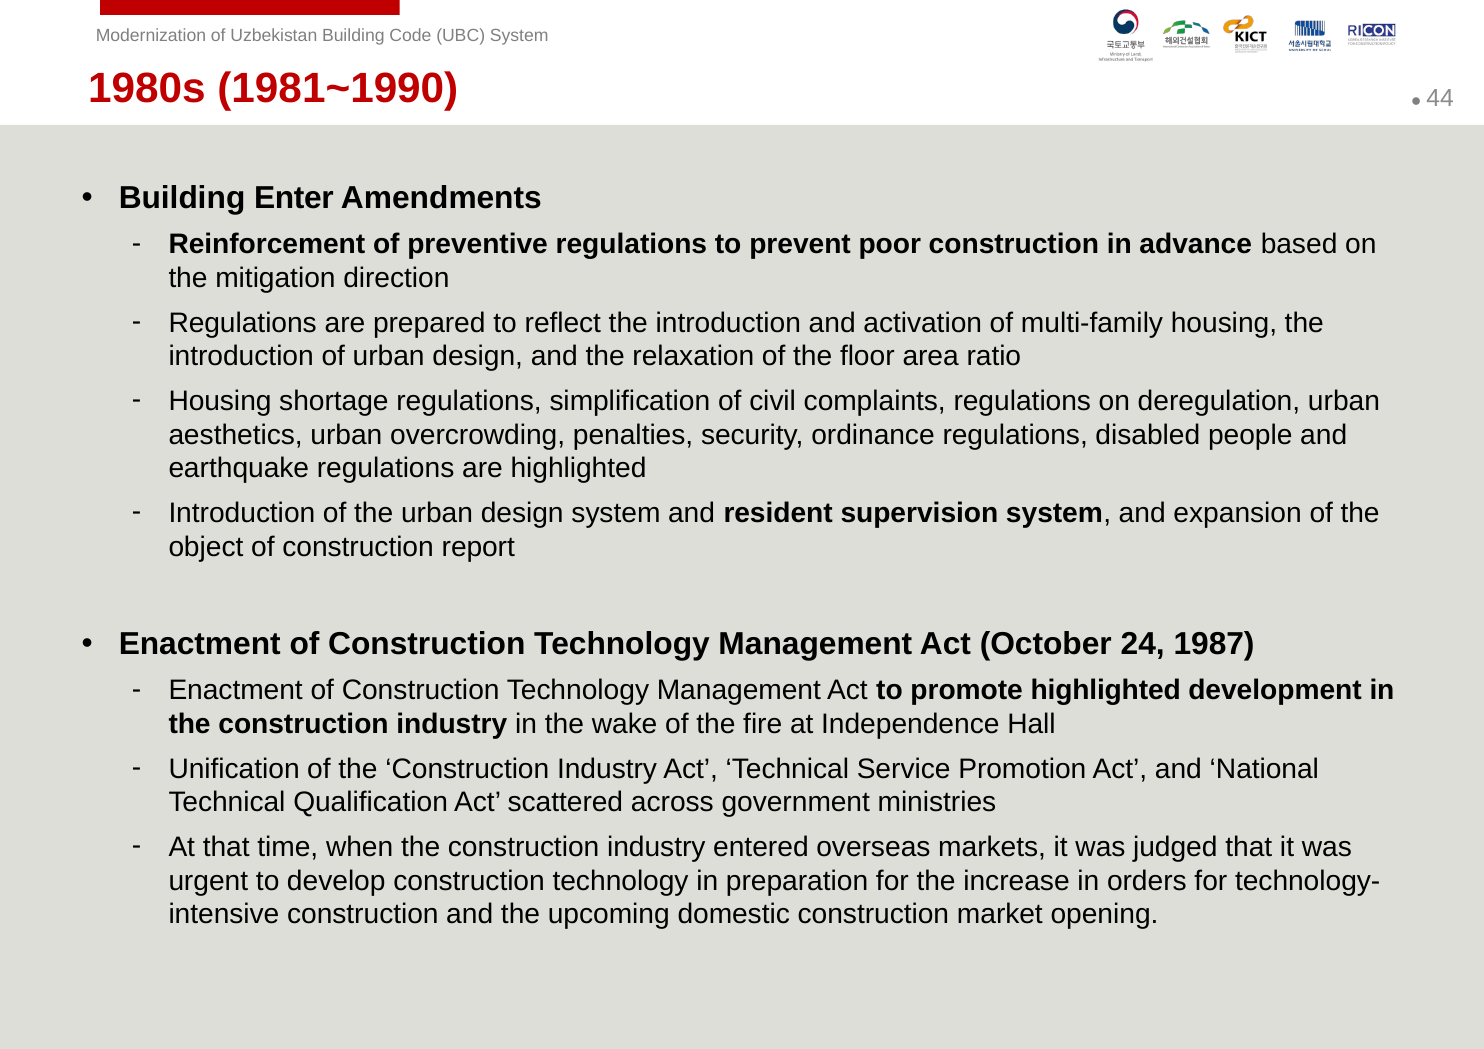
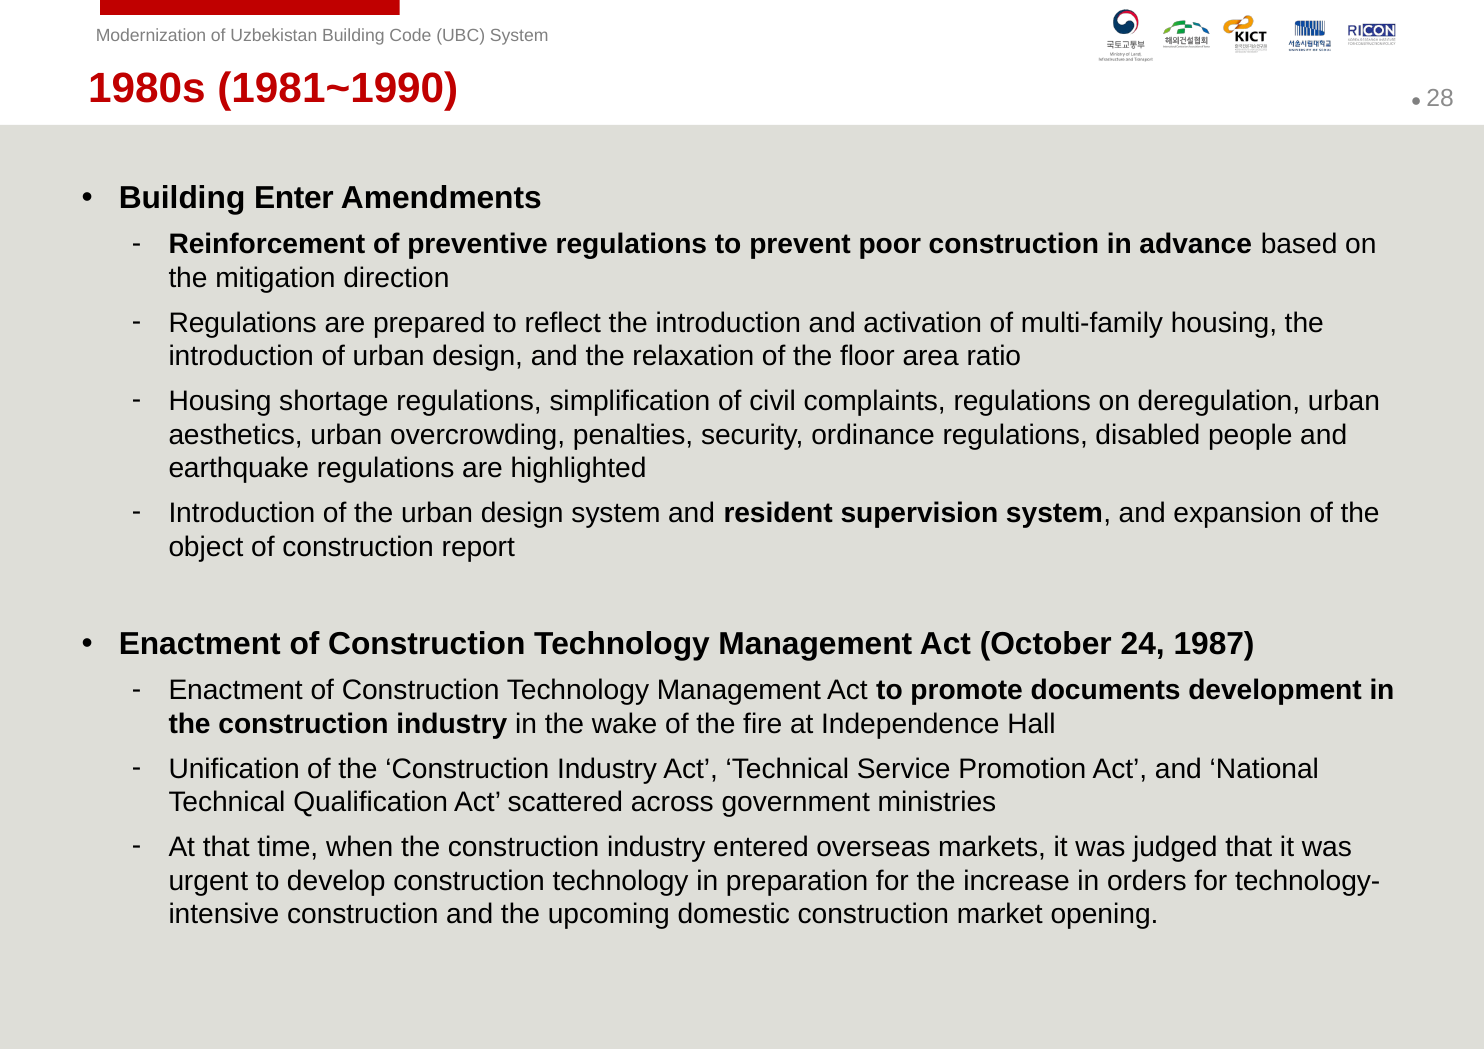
44: 44 -> 28
promote highlighted: highlighted -> documents
